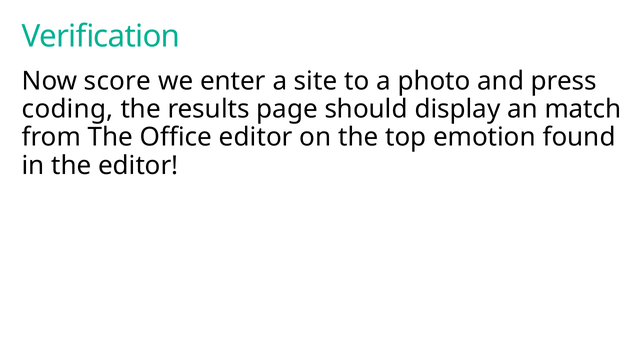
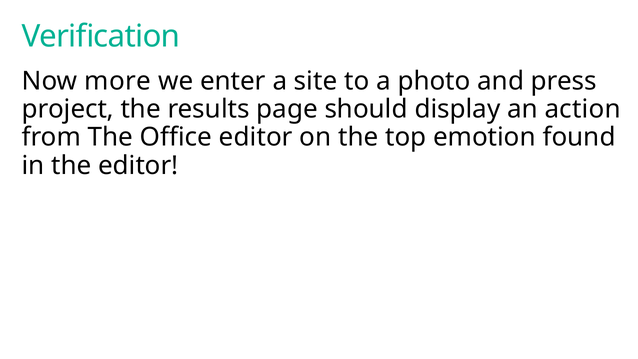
score: score -> more
coding: coding -> project
match: match -> action
